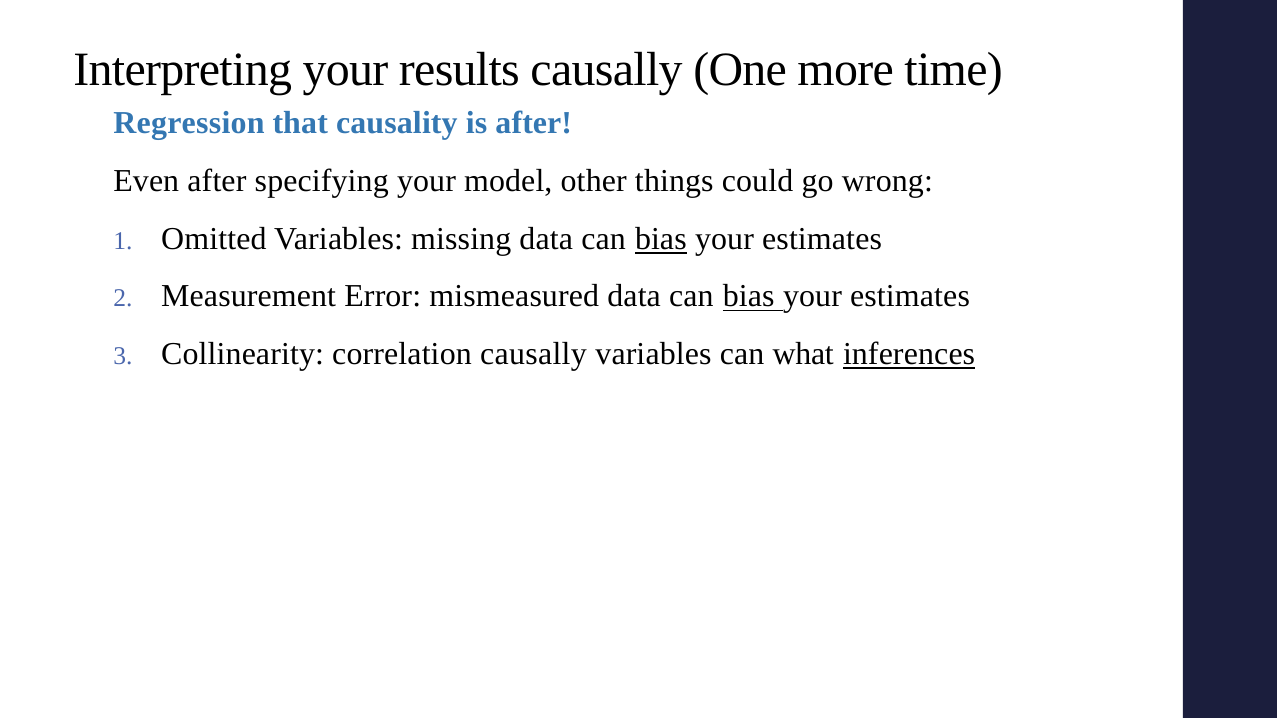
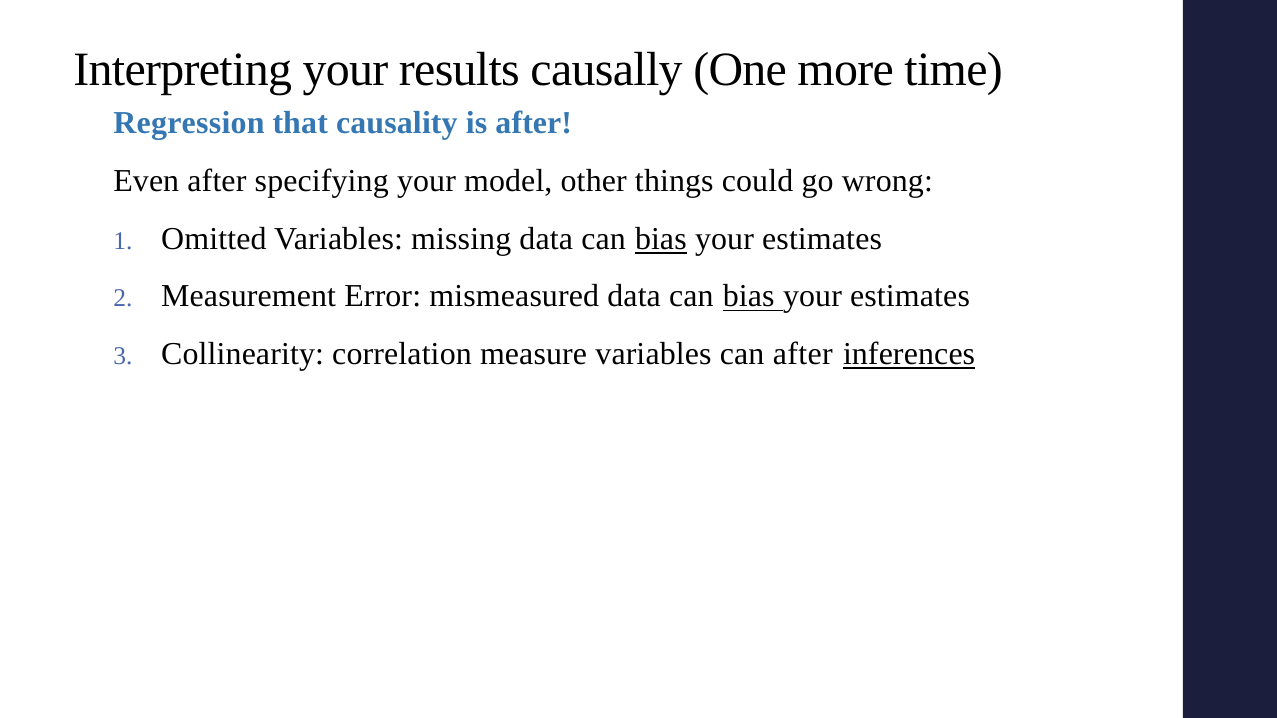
correlation causally: causally -> measure
can what: what -> after
